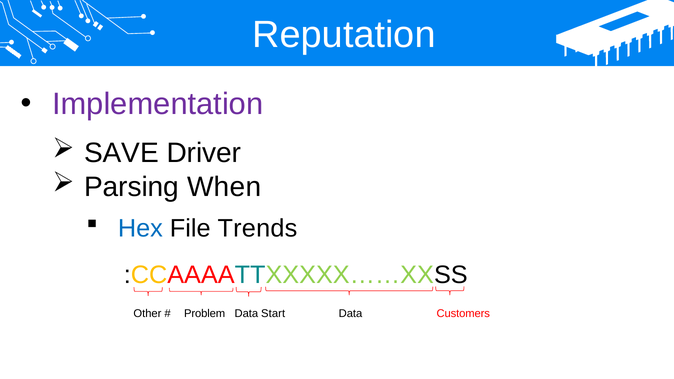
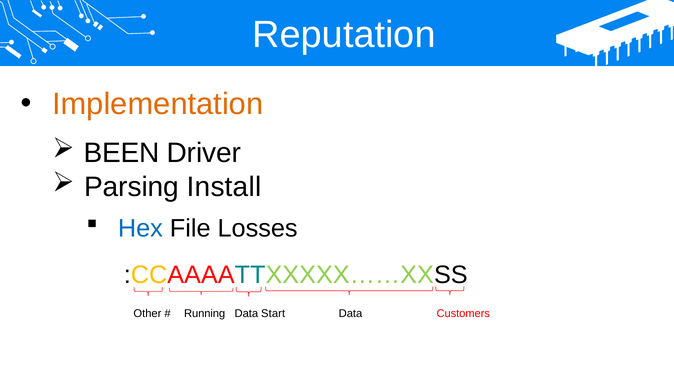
Implementation colour: purple -> orange
SAVE: SAVE -> BEEN
When: When -> Install
Trends: Trends -> Losses
Problem: Problem -> Running
